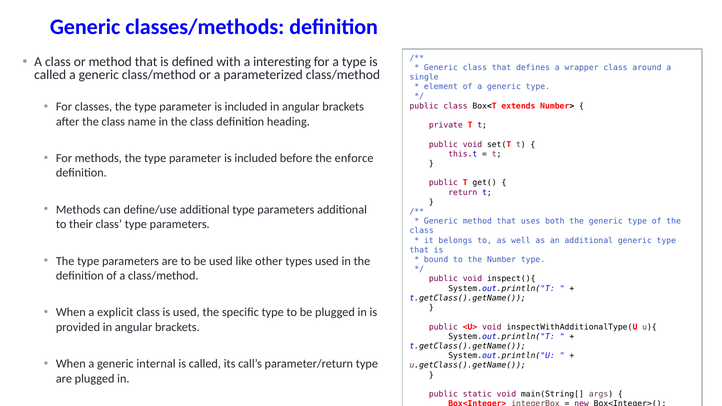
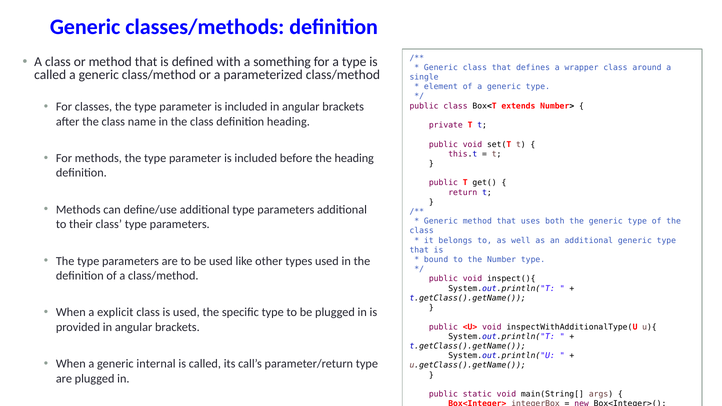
interesting: interesting -> something
the enforce: enforce -> heading
